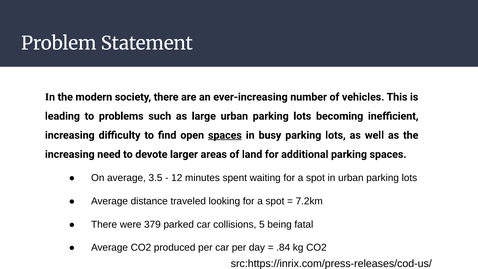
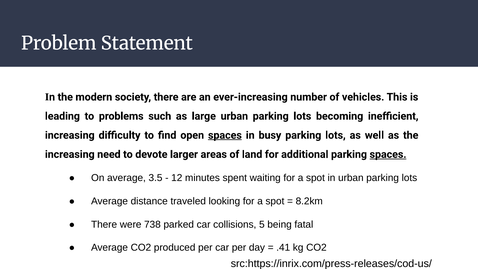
spaces at (388, 154) underline: none -> present
7.2km: 7.2km -> 8.2km
379: 379 -> 738
.84: .84 -> .41
